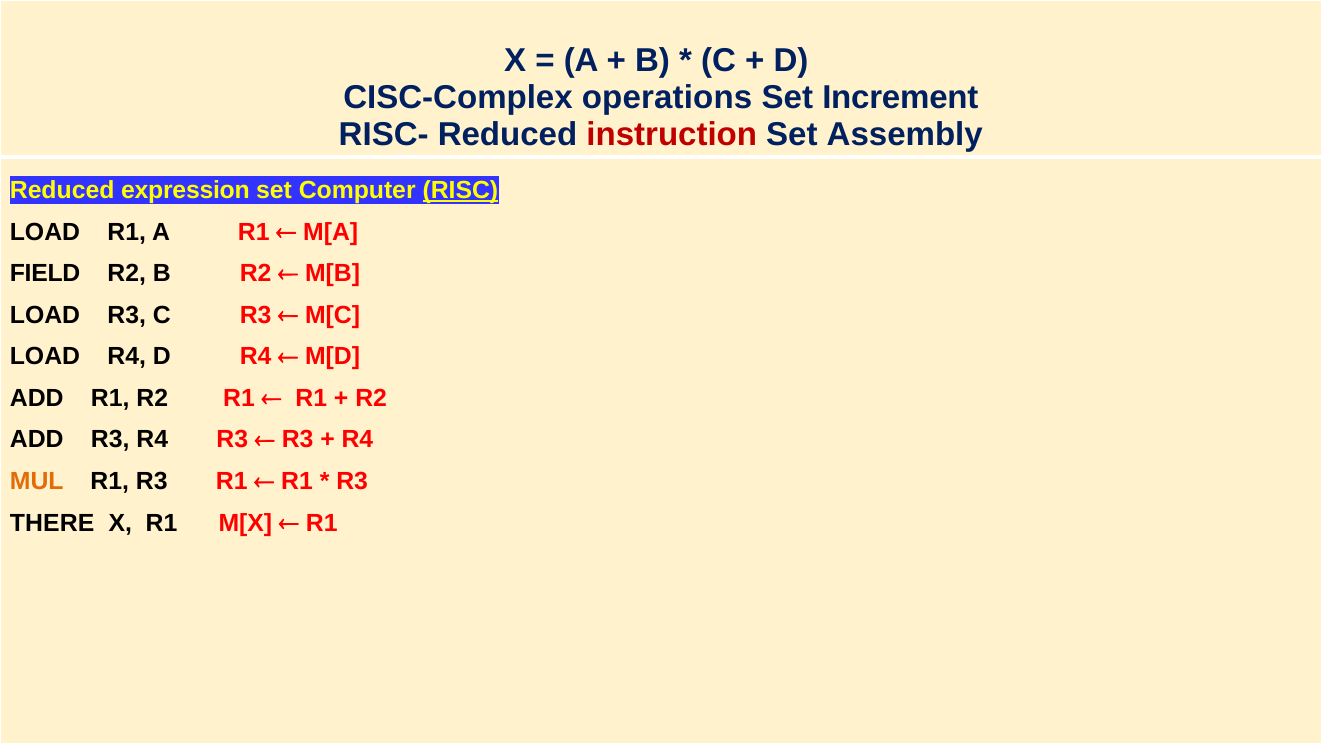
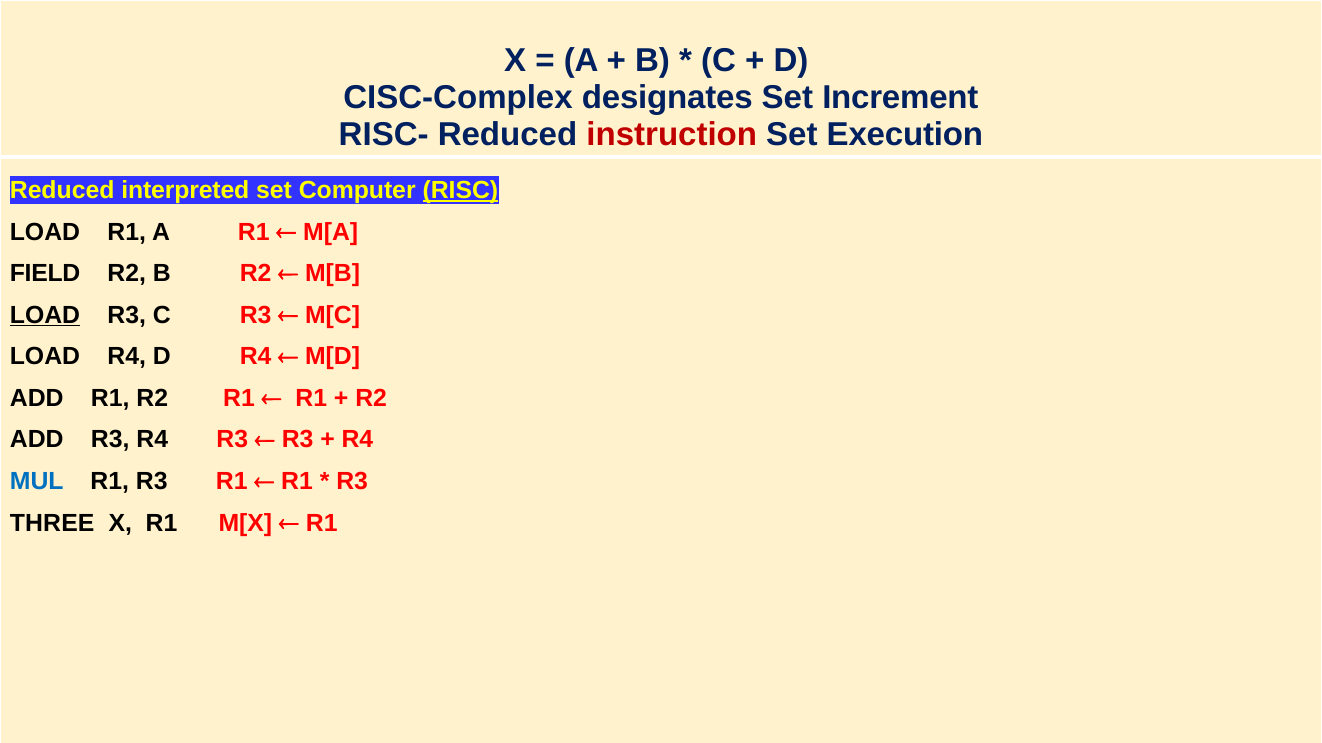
operations: operations -> designates
Assembly: Assembly -> Execution
expression: expression -> interpreted
LOAD at (45, 315) underline: none -> present
MUL colour: orange -> blue
THERE: THERE -> THREE
